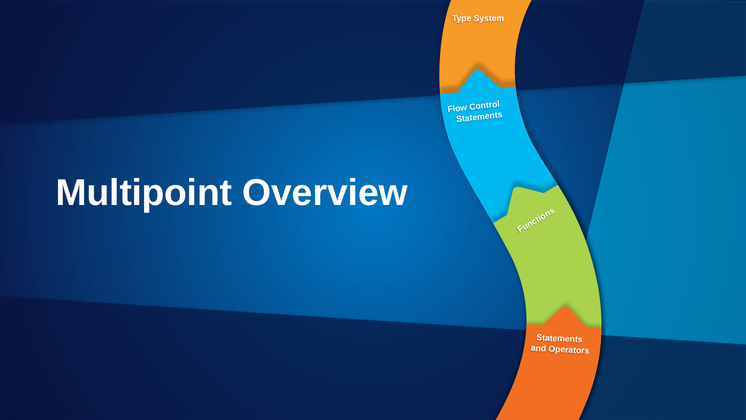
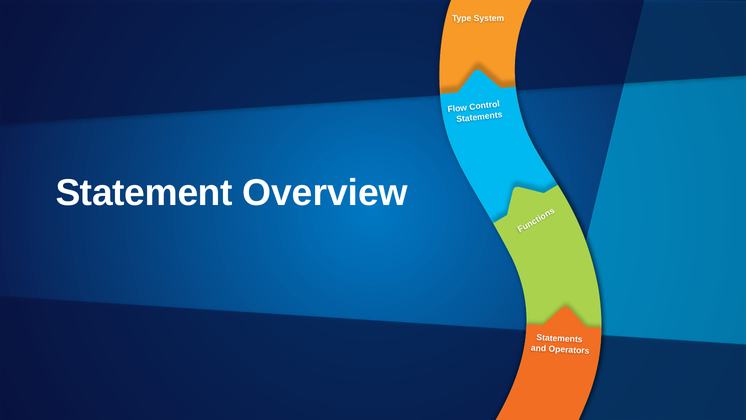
Multipoint: Multipoint -> Statement
